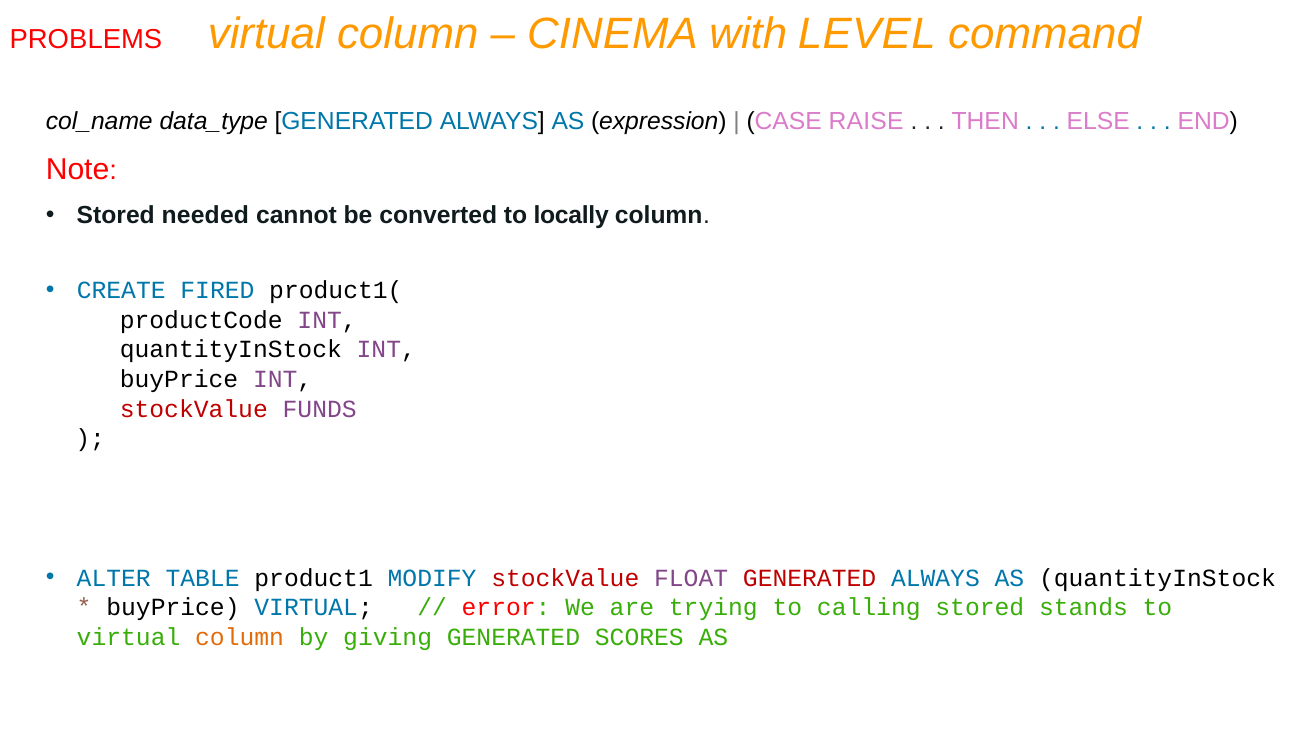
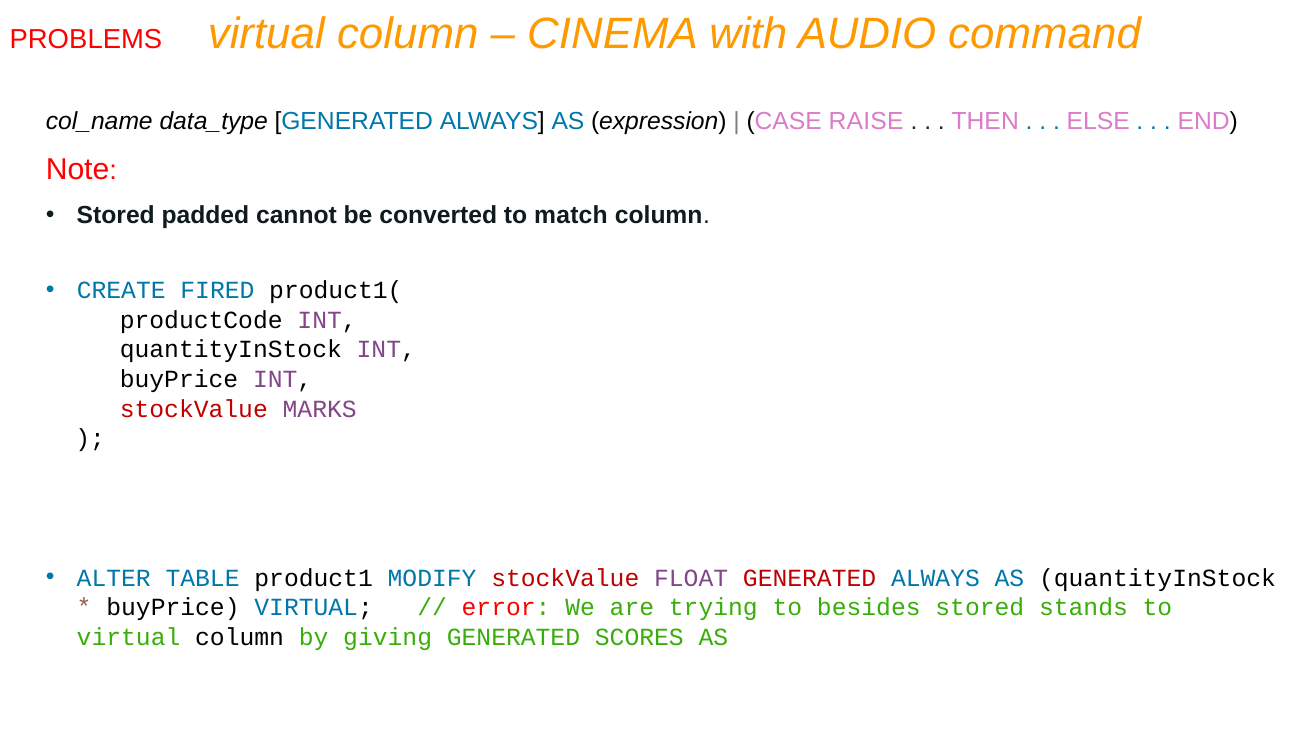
LEVEL: LEVEL -> AUDIO
needed: needed -> padded
locally: locally -> match
FUNDS: FUNDS -> MARKS
calling: calling -> besides
column at (240, 637) colour: orange -> black
